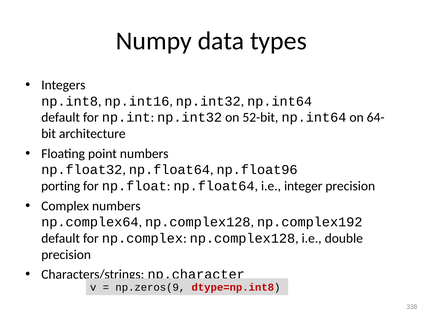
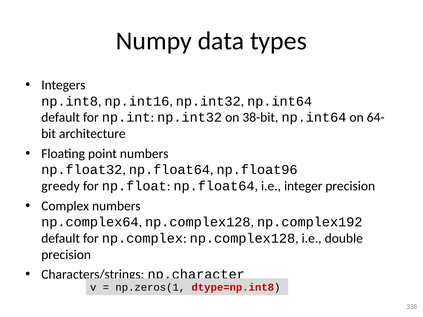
52-bit: 52-bit -> 38-bit
porting: porting -> greedy
np.zeros(9: np.zeros(9 -> np.zeros(1
